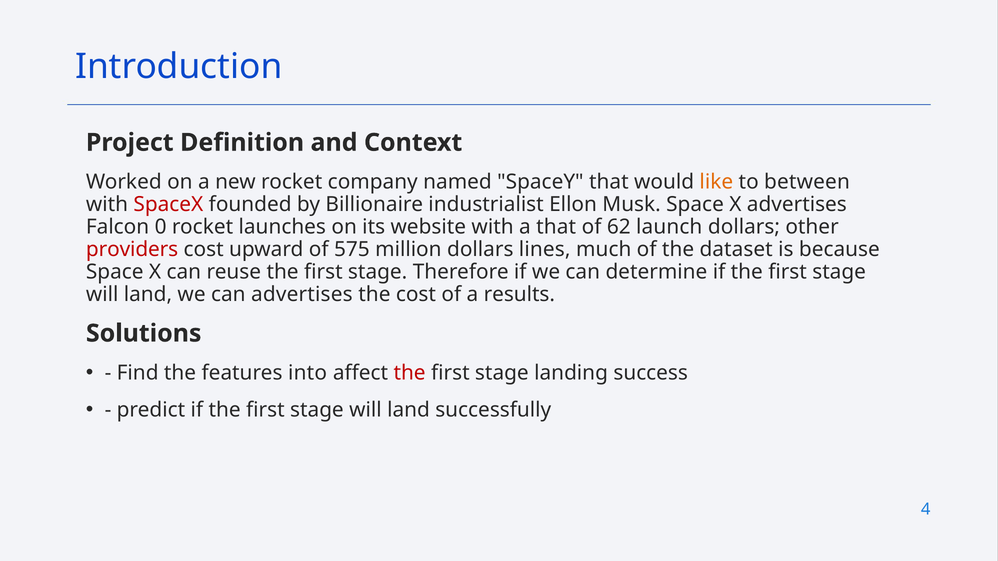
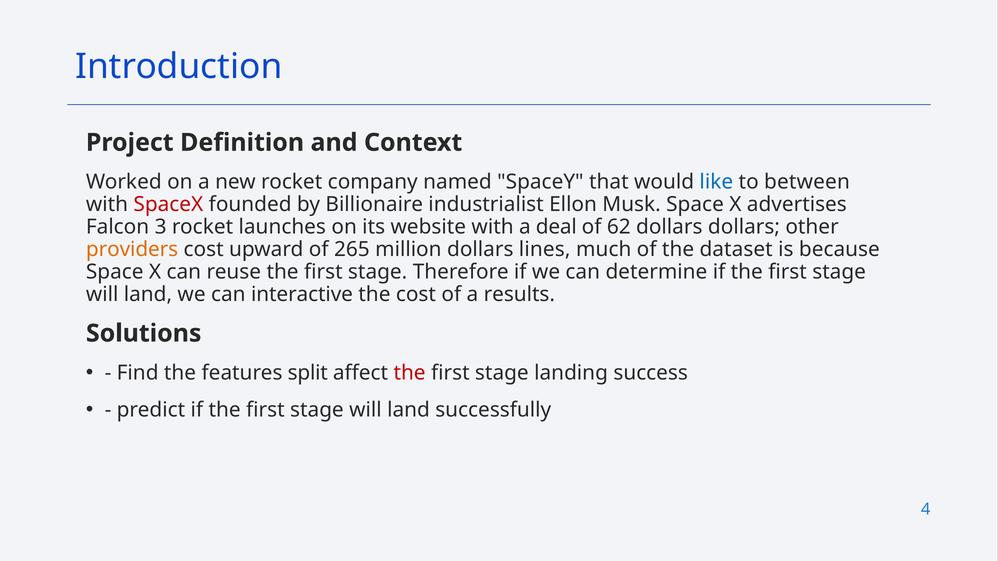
like colour: orange -> blue
0: 0 -> 3
a that: that -> deal
62 launch: launch -> dollars
providers colour: red -> orange
575: 575 -> 265
can advertises: advertises -> interactive
into: into -> split
